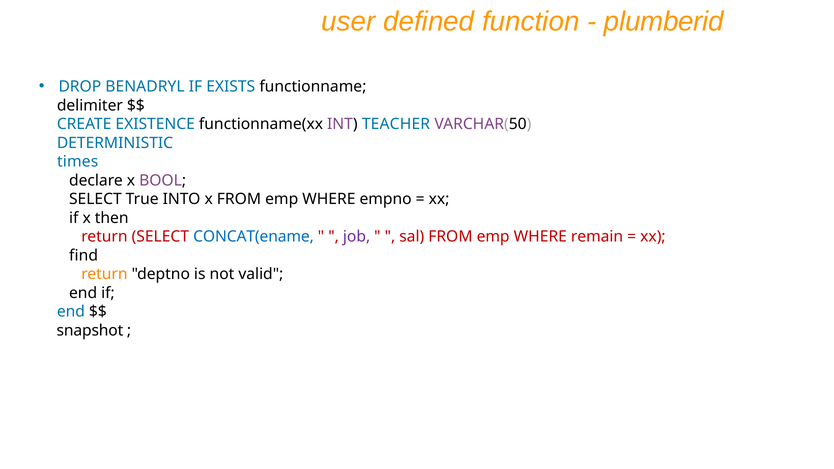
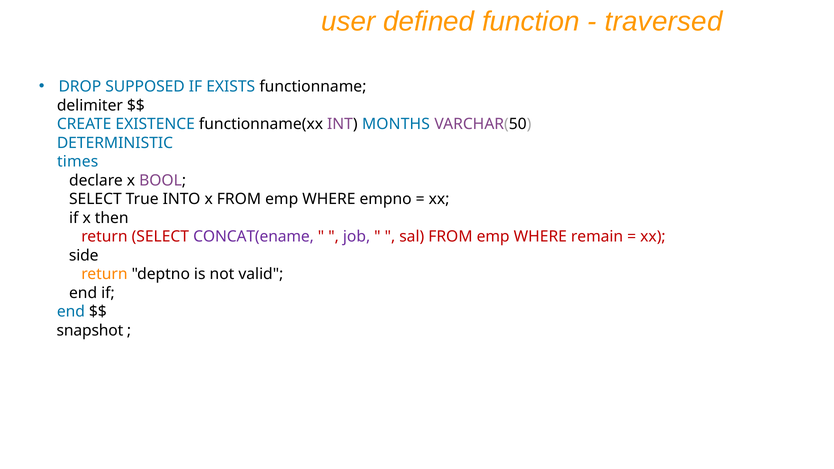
plumberid: plumberid -> traversed
BENADRYL: BENADRYL -> SUPPOSED
TEACHER: TEACHER -> MONTHS
CONCAT(ename colour: blue -> purple
find: find -> side
